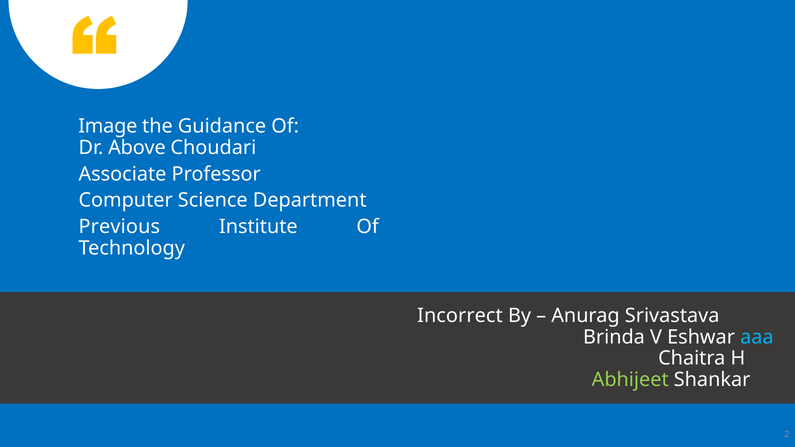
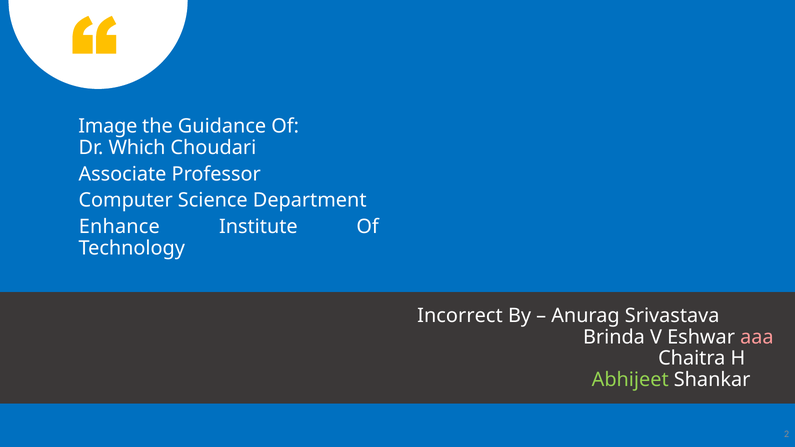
Above: Above -> Which
Previous: Previous -> Enhance
aaa at (757, 337) colour: light blue -> pink
